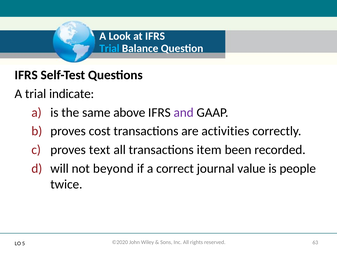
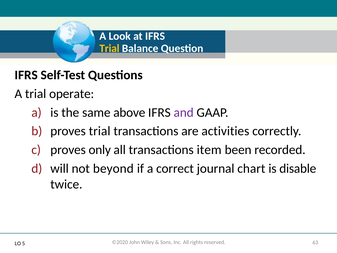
Trial at (109, 48) colour: light blue -> yellow
indicate: indicate -> operate
proves cost: cost -> trial
text: text -> only
value: value -> chart
people: people -> disable
